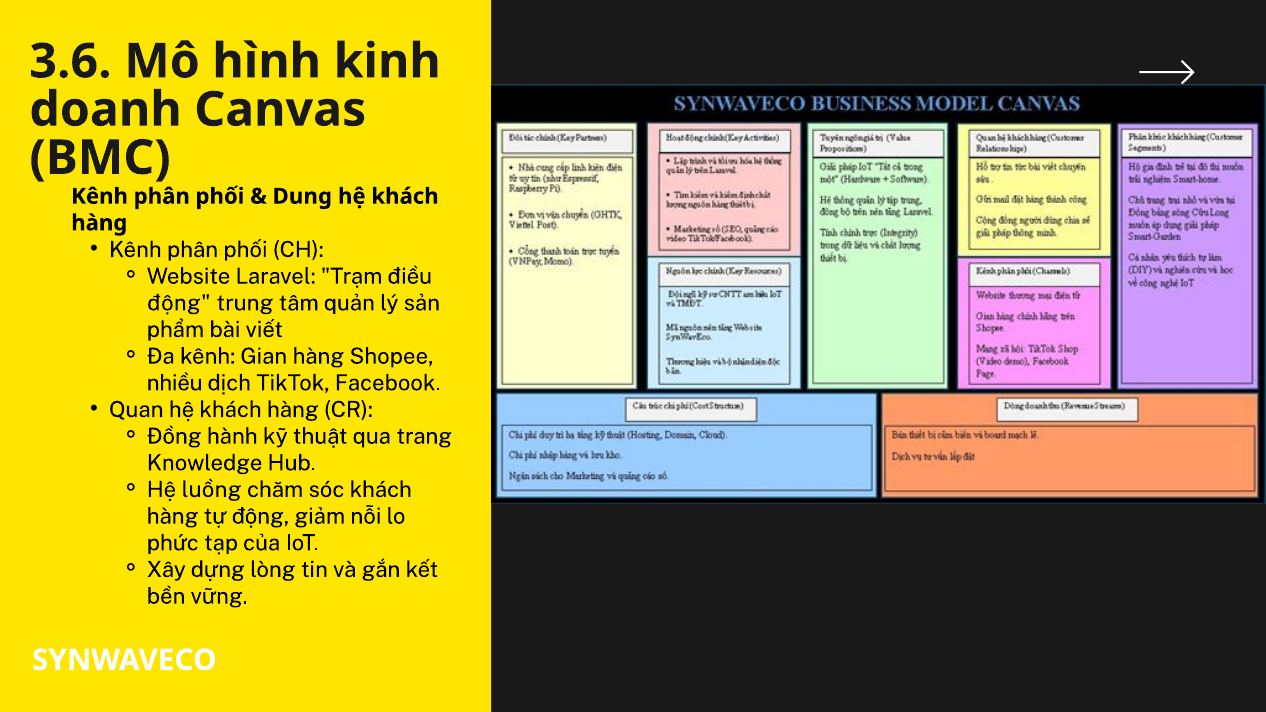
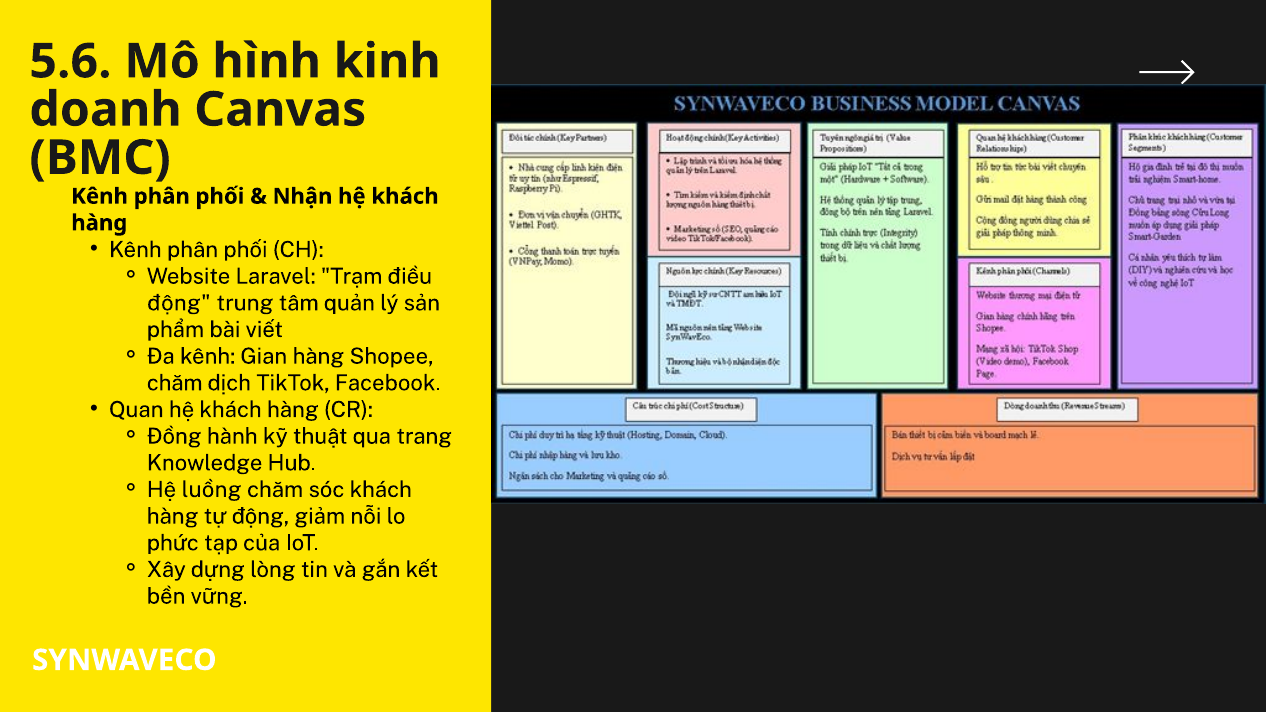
3.6: 3.6 -> 5.6
Dung: Dung -> Nhận
nhiều at (175, 383): nhiều -> chăm
